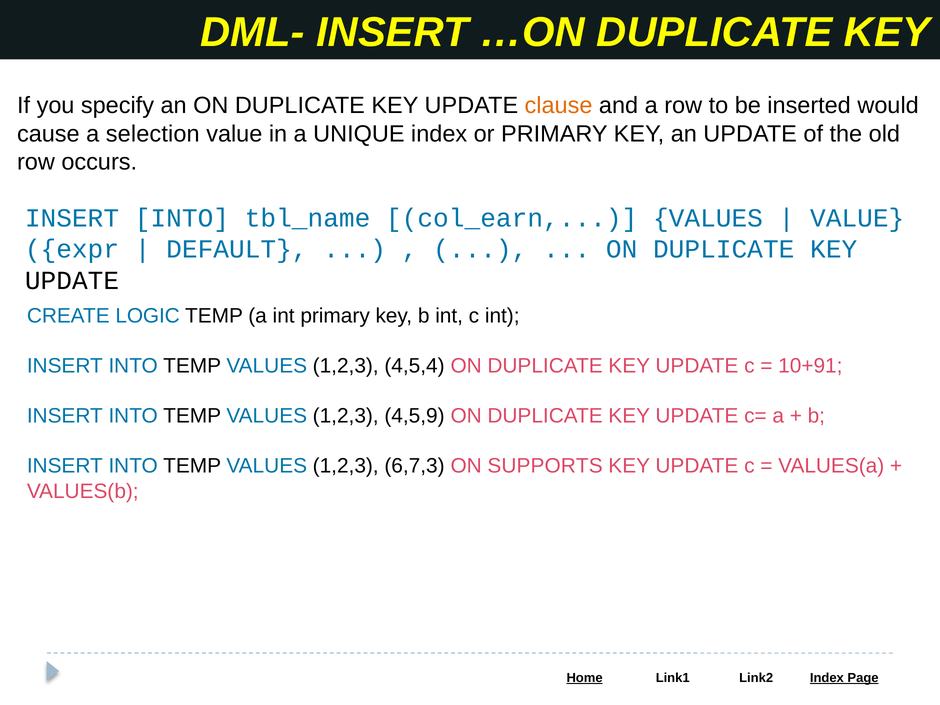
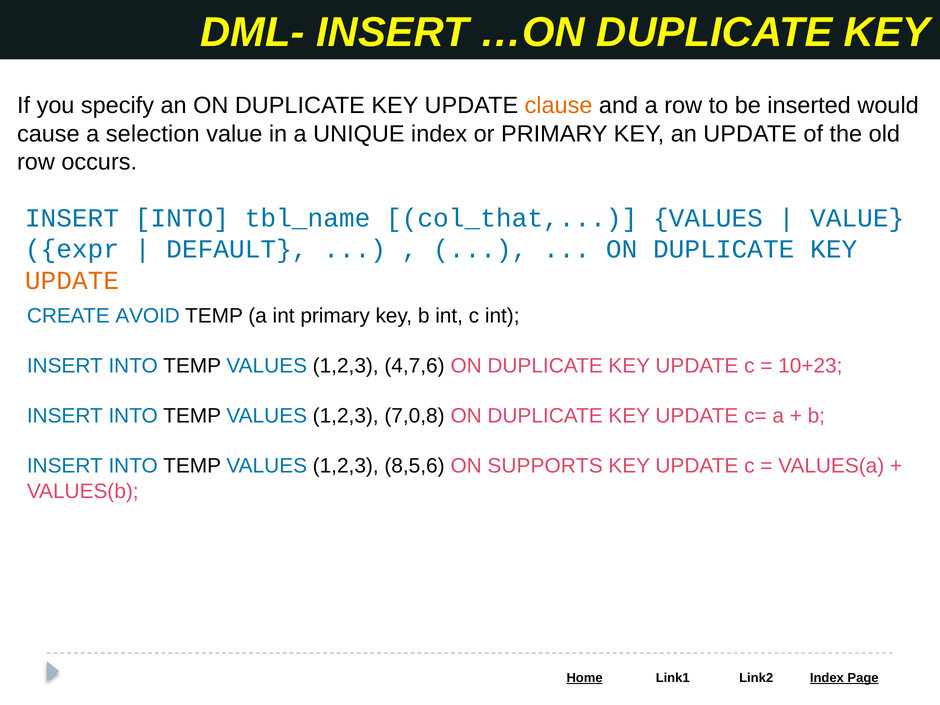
col_earn: col_earn -> col_that
UPDATE at (72, 281) colour: black -> orange
LOGIC: LOGIC -> AVOID
4,5,4: 4,5,4 -> 4,7,6
10+91: 10+91 -> 10+23
4,5,9: 4,5,9 -> 7,0,8
6,7,3: 6,7,3 -> 8,5,6
